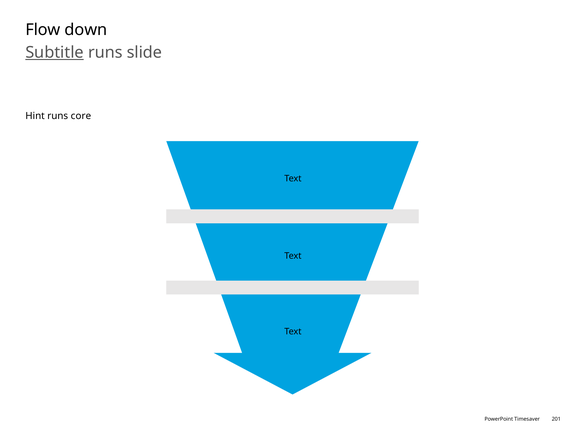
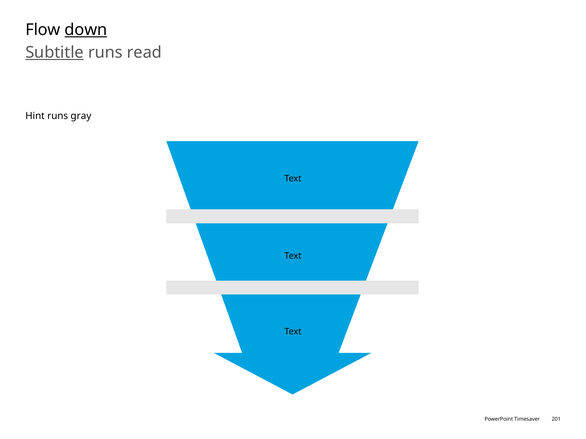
down underline: none -> present
slide: slide -> read
core: core -> gray
